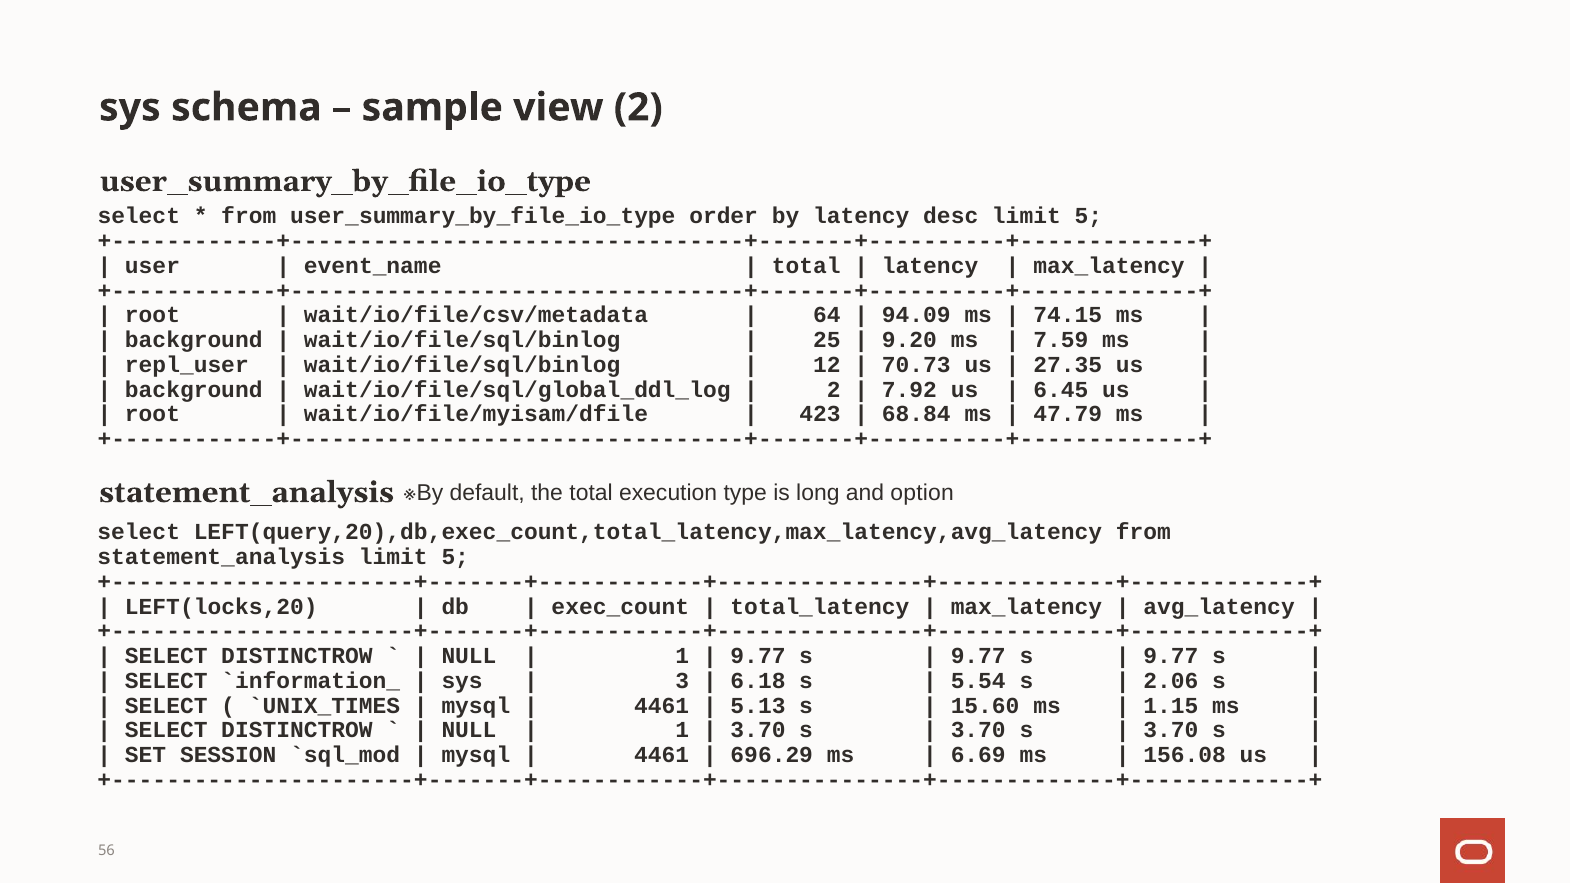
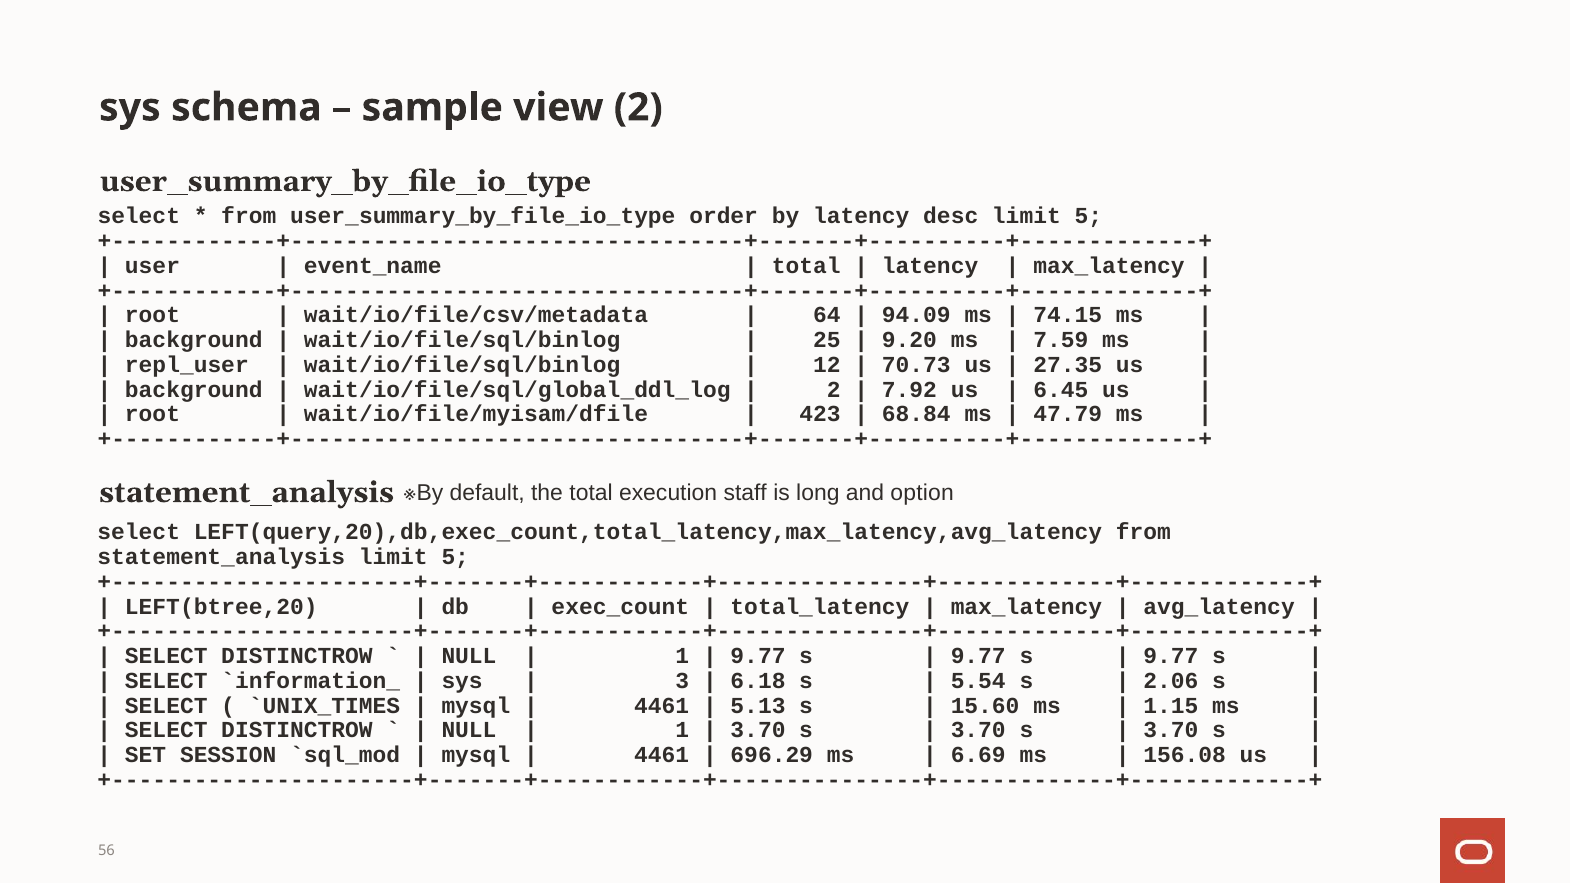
type: type -> staff
LEFT(locks,20: LEFT(locks,20 -> LEFT(btree,20
